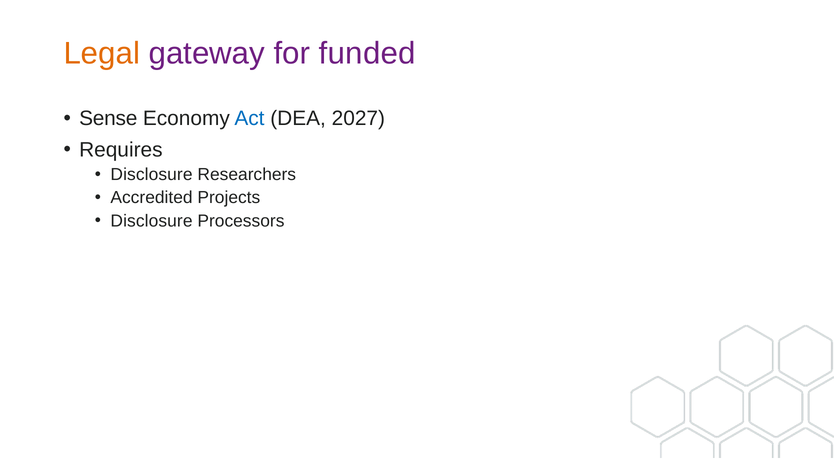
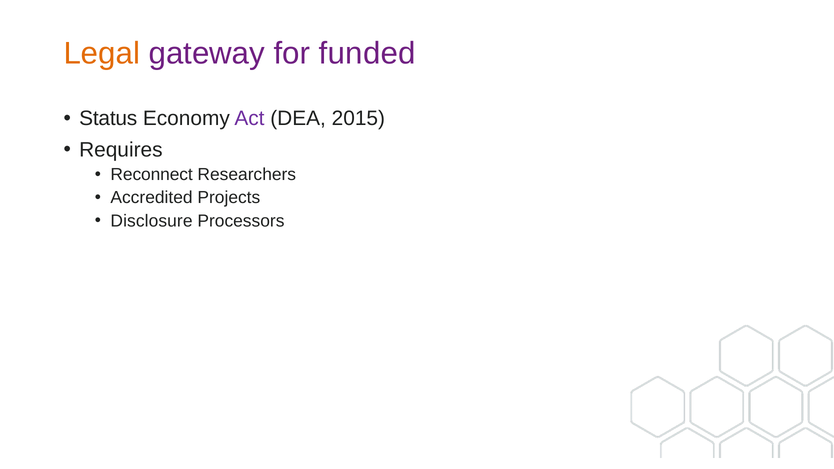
Sense: Sense -> Status
Act colour: blue -> purple
2027: 2027 -> 2015
Disclosure at (152, 175): Disclosure -> Reconnect
